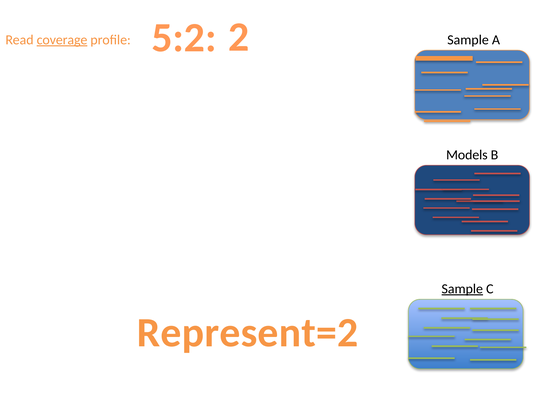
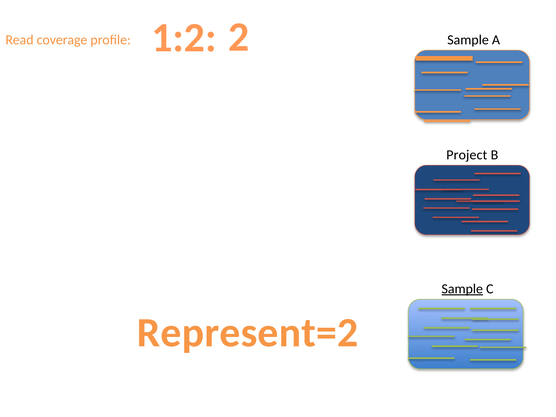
5:2: 5:2 -> 1:2
coverage underline: present -> none
Models: Models -> Project
